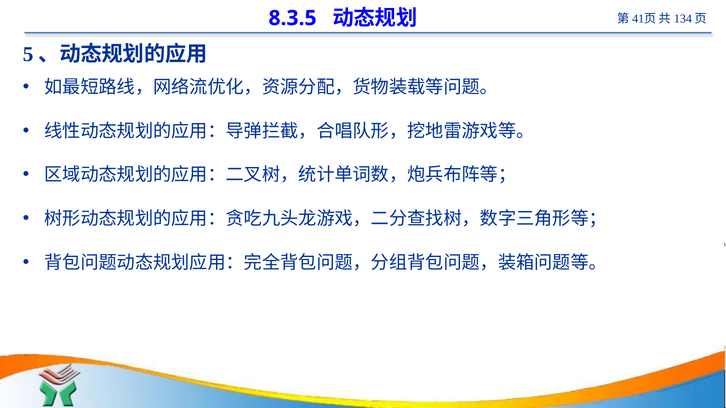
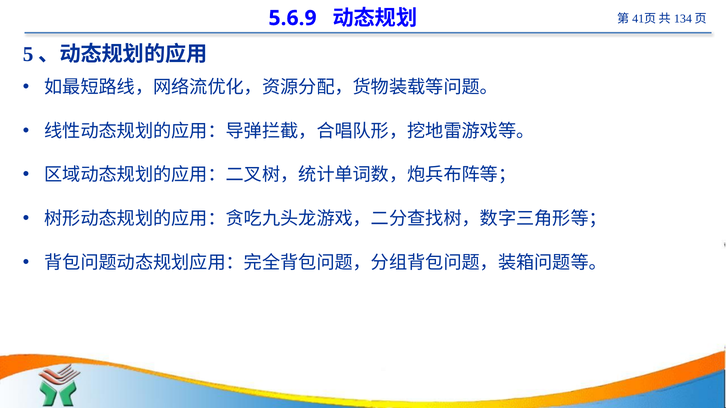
8.3.5: 8.3.5 -> 5.6.9
